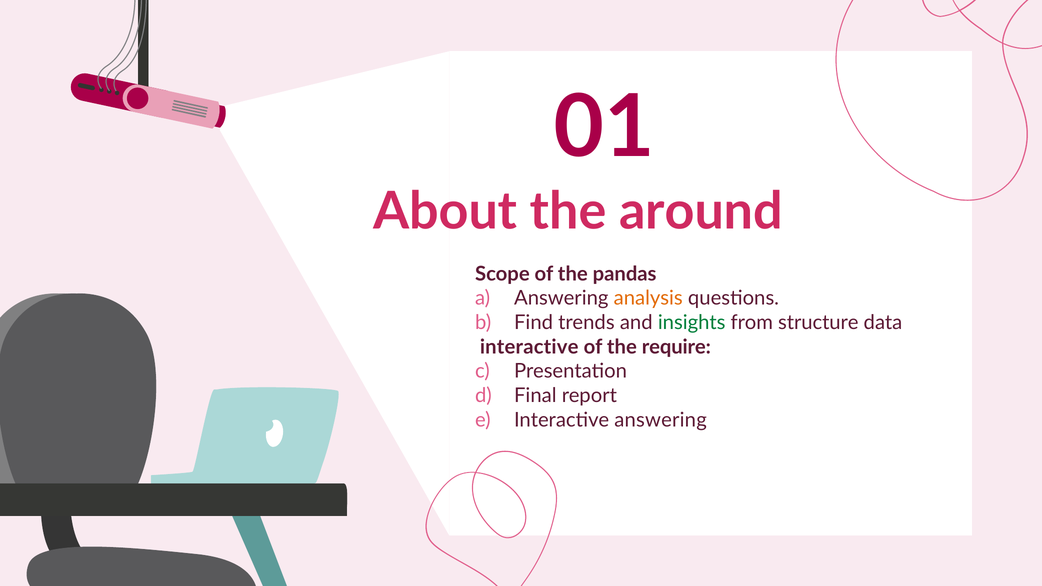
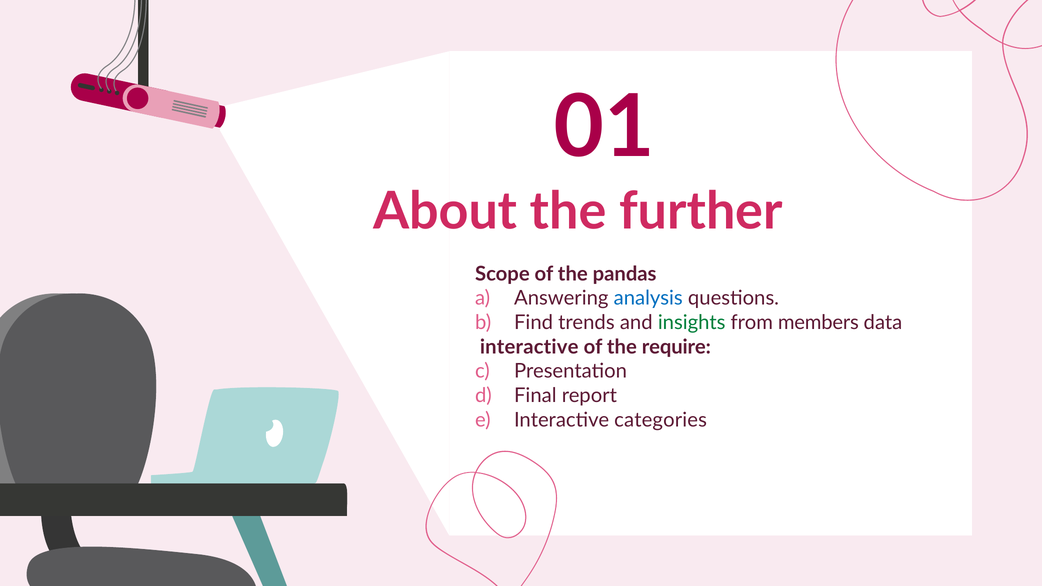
around: around -> further
analysis colour: orange -> blue
structure: structure -> members
Interactive answering: answering -> categories
